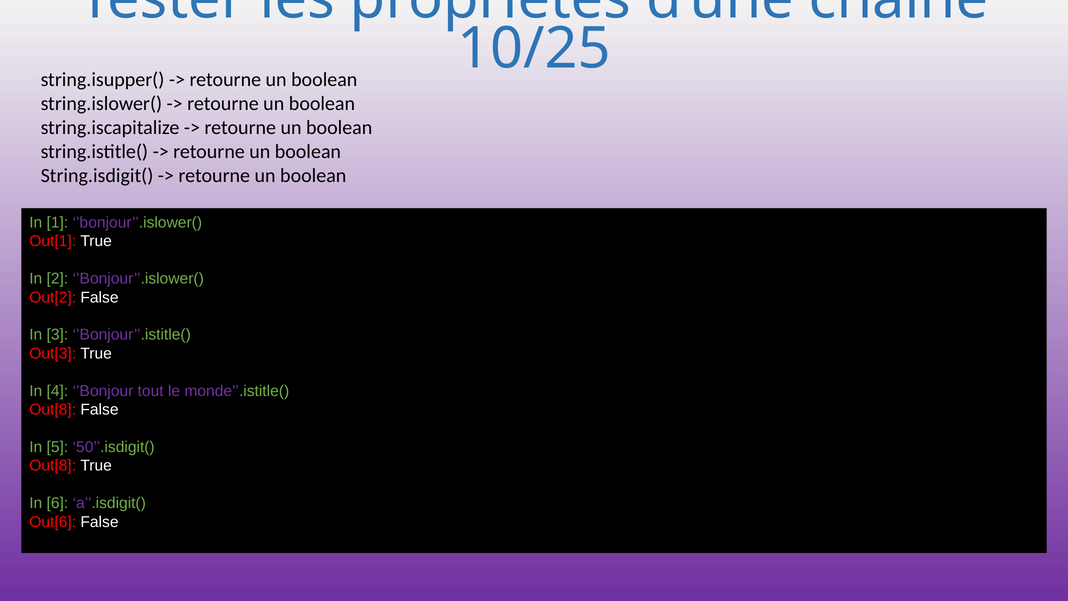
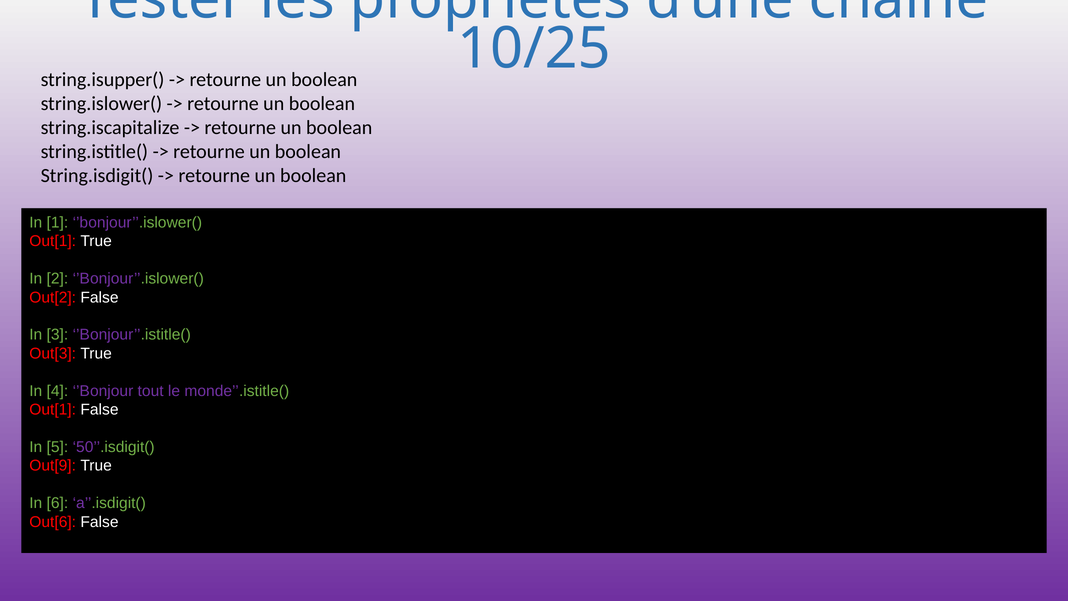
Out[8 at (53, 410): Out[8 -> Out[1
Out[8 at (53, 466): Out[8 -> Out[9
